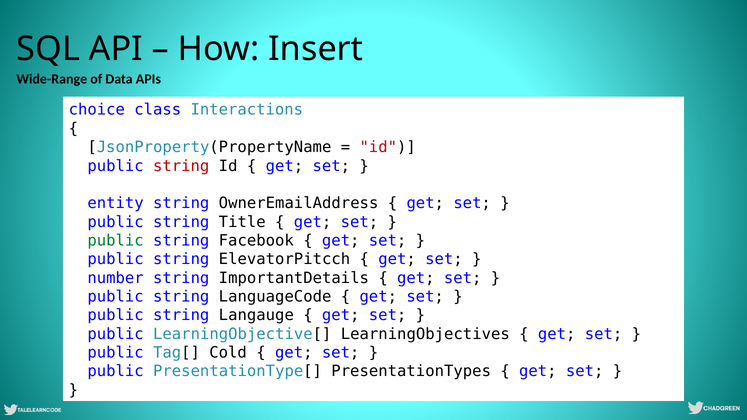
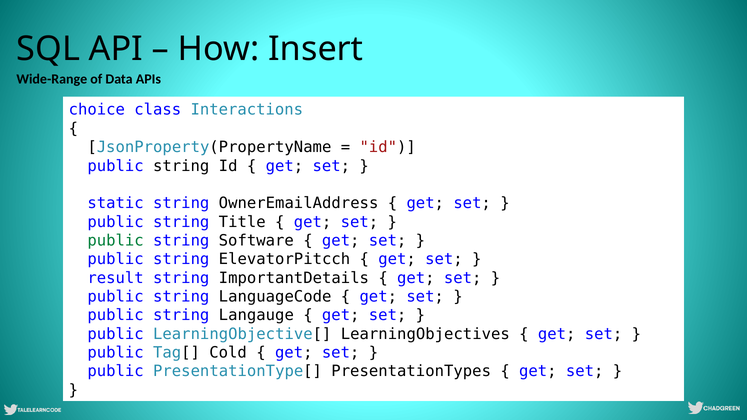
string at (181, 166) colour: red -> black
entity: entity -> static
Facebook: Facebook -> Software
number: number -> result
